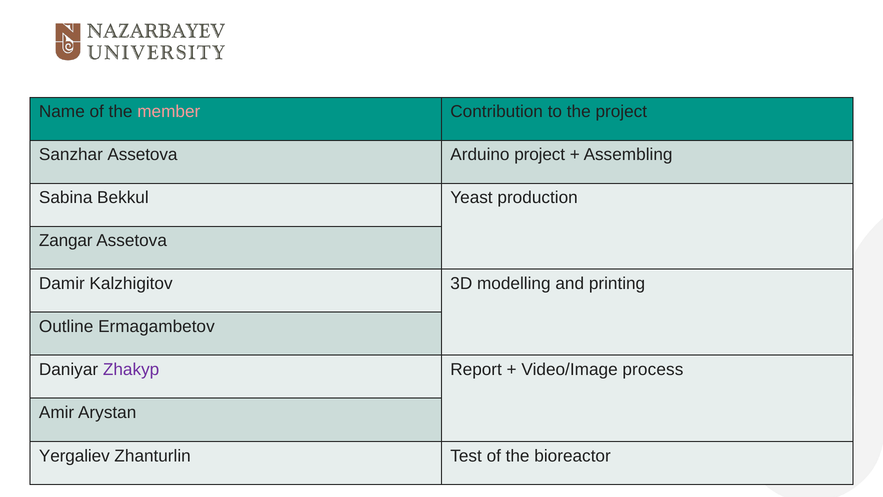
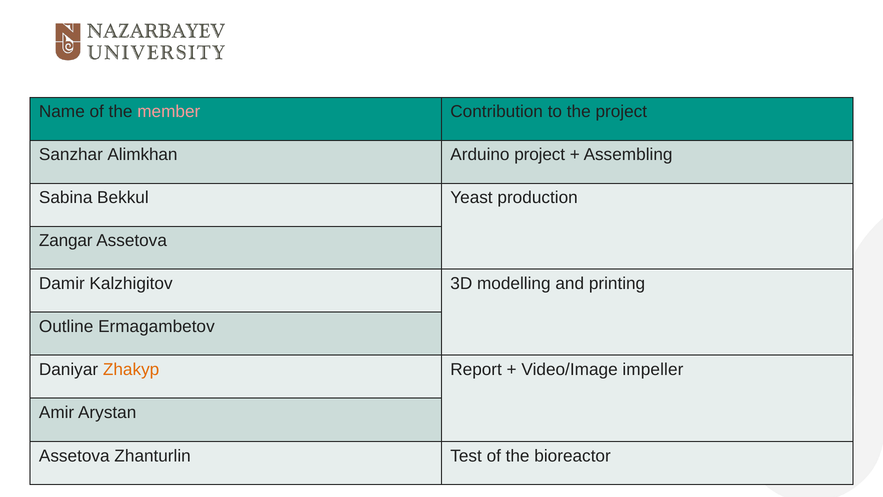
Sanzhar Assetova: Assetova -> Alimkhan
Zhakyp colour: purple -> orange
process: process -> impeller
Yergaliev at (74, 456): Yergaliev -> Assetova
